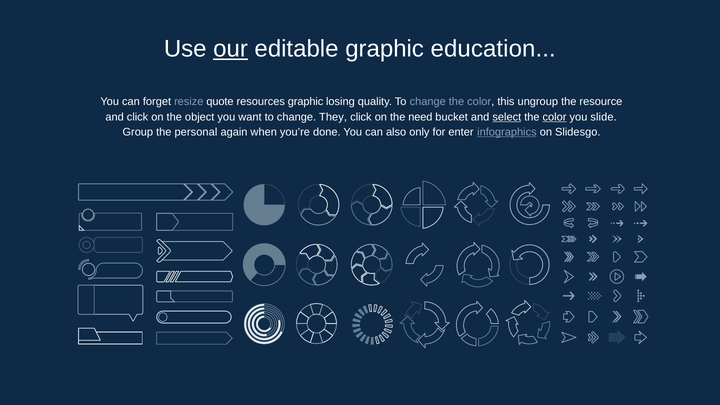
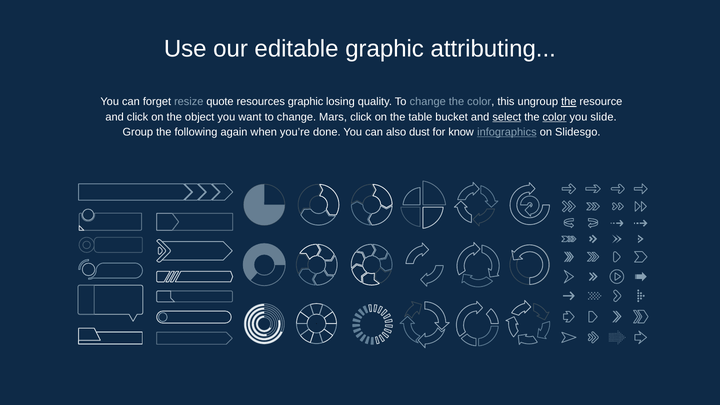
our underline: present -> none
education: education -> attributing
the at (569, 102) underline: none -> present
They: They -> Mars
need: need -> table
personal: personal -> following
only: only -> dust
enter: enter -> know
